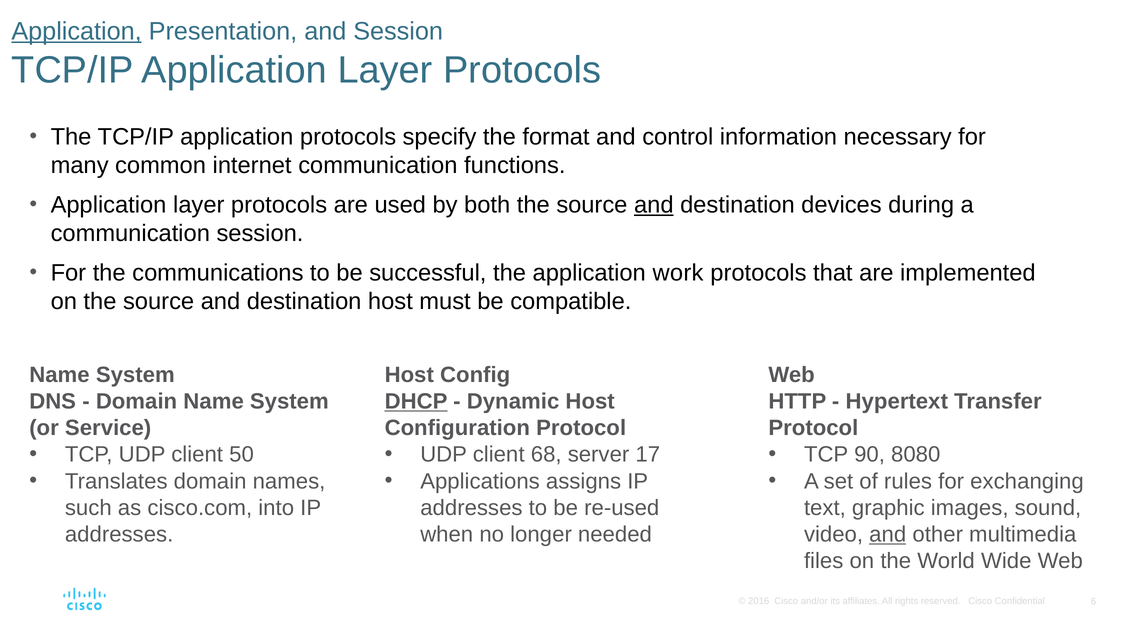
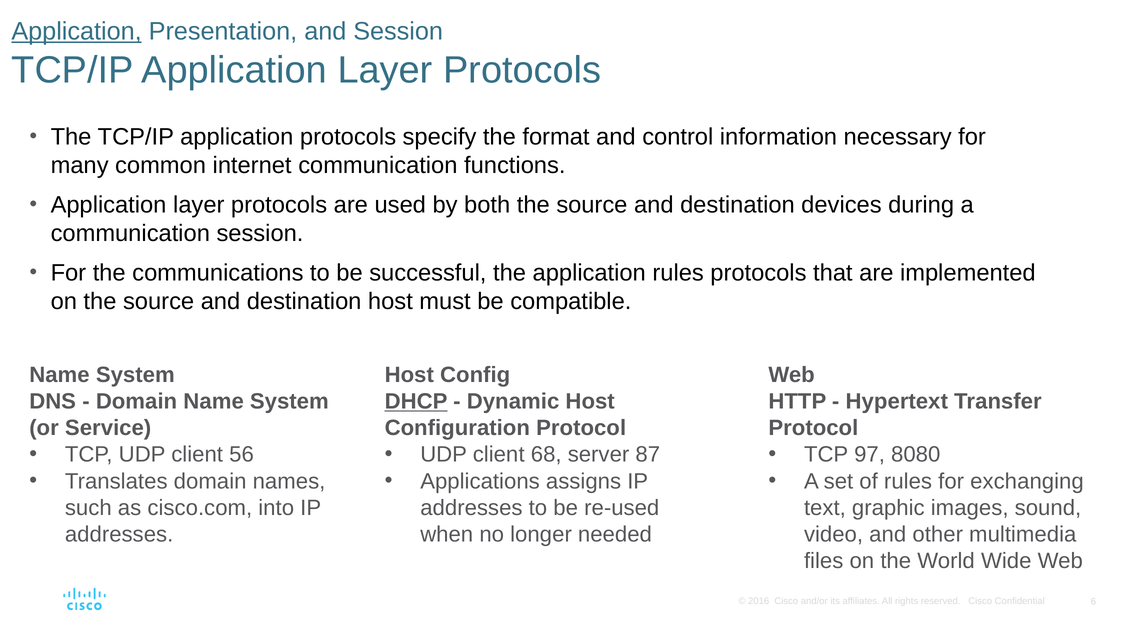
and at (654, 205) underline: present -> none
application work: work -> rules
50: 50 -> 56
17: 17 -> 87
90: 90 -> 97
and at (888, 534) underline: present -> none
